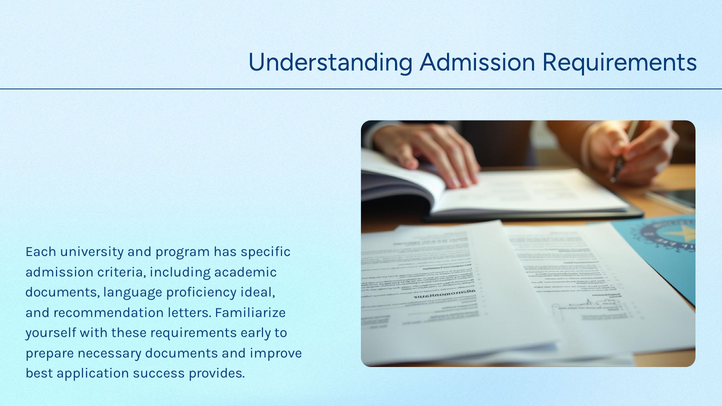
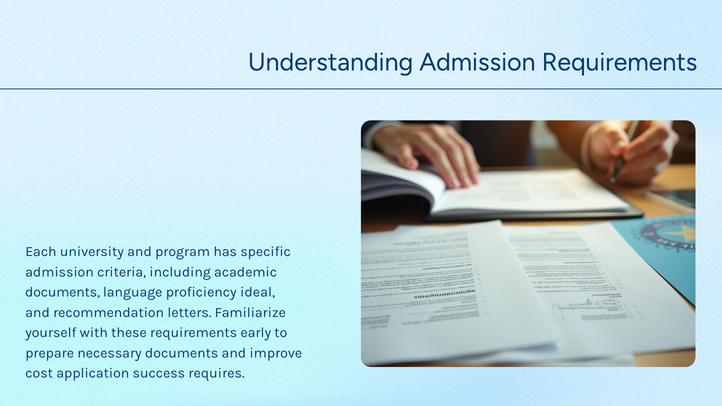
best: best -> cost
provides: provides -> requires
